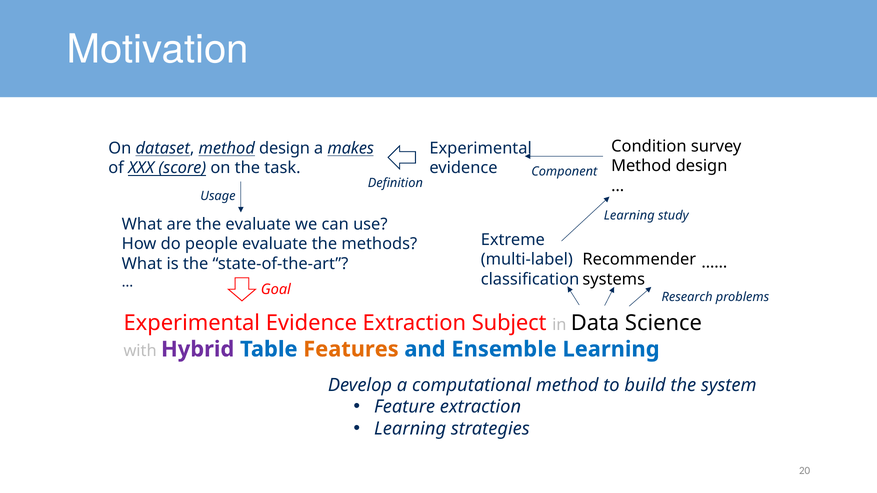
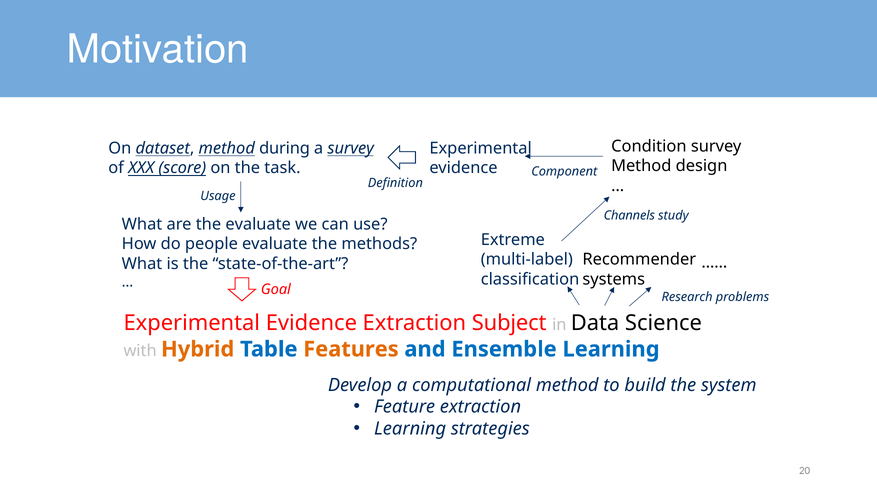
dataset method design: design -> during
a makes: makes -> survey
Learning at (629, 216): Learning -> Channels
Hybrid colour: purple -> orange
